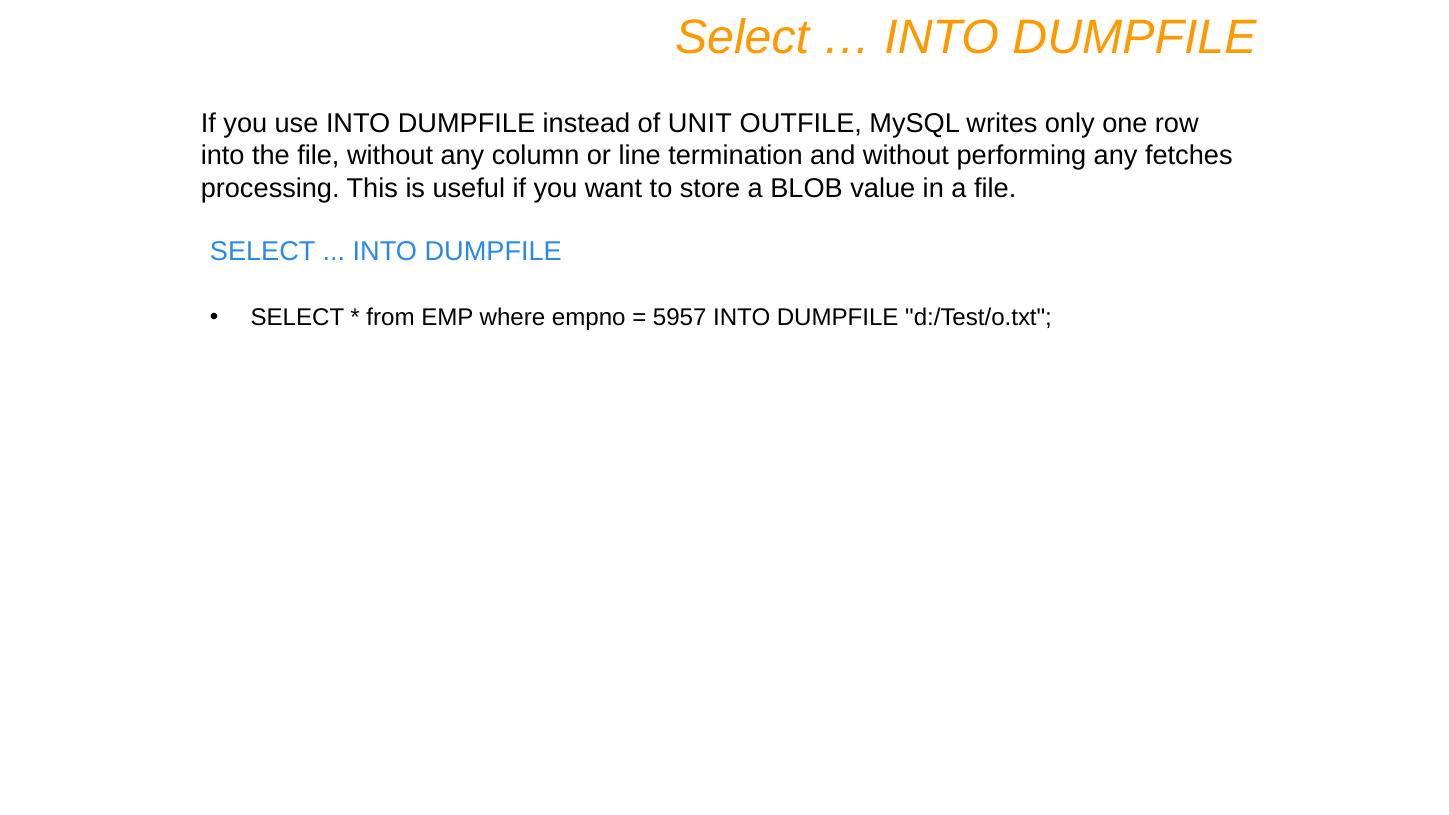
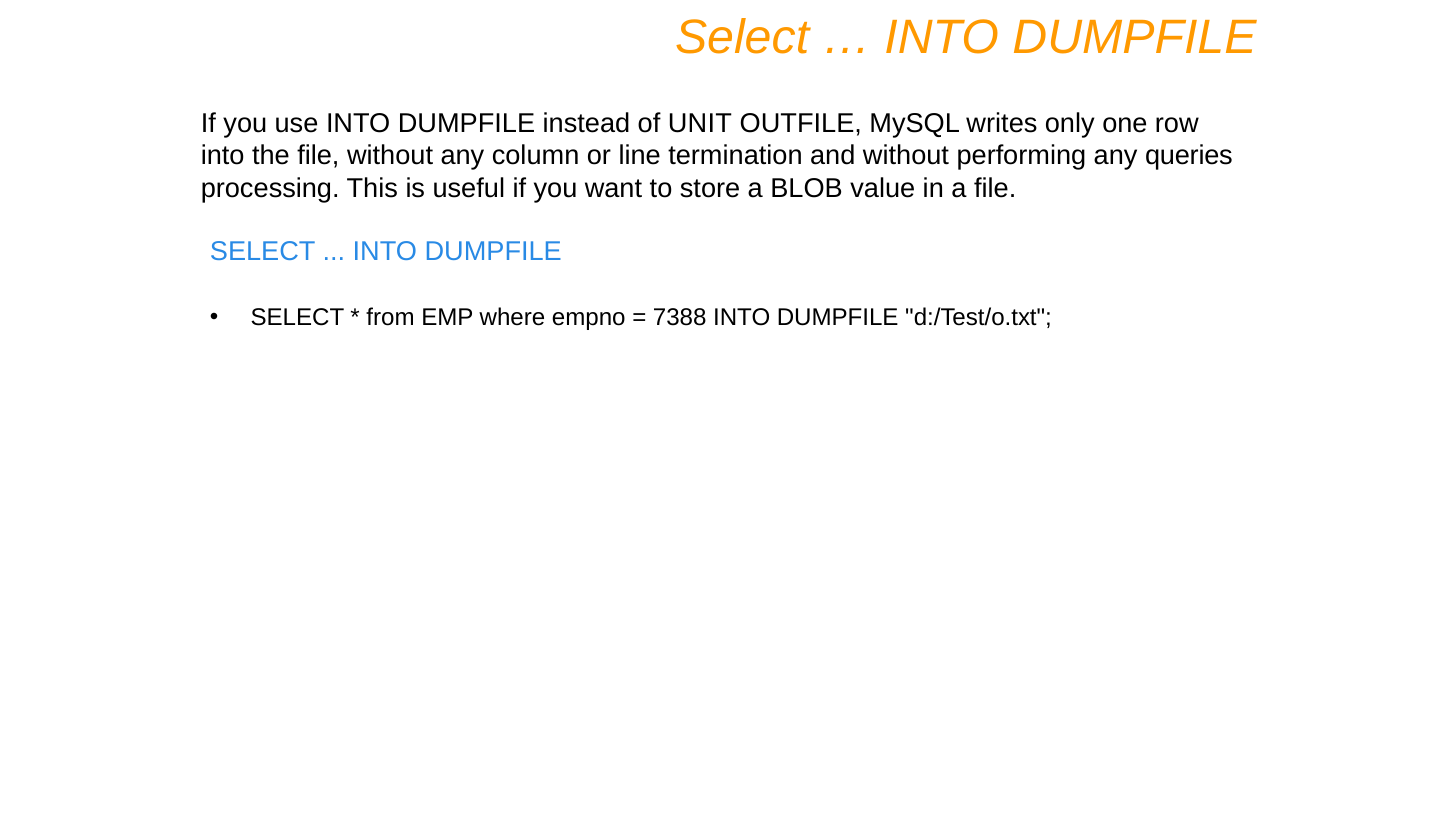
fetches: fetches -> queries
5957: 5957 -> 7388
